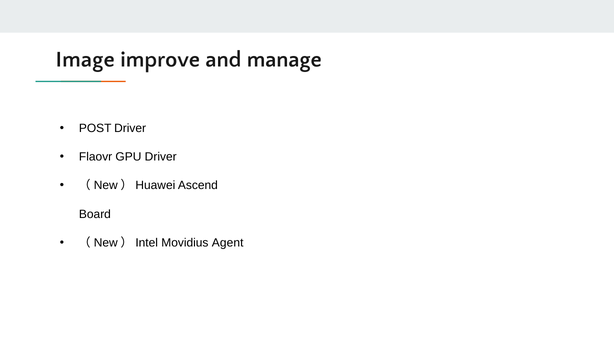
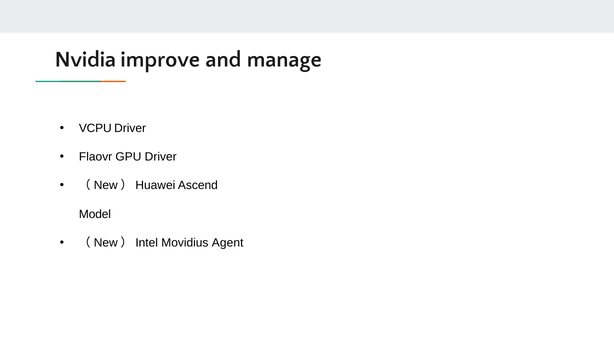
Image: Image -> Nvidia
POST: POST -> VCPU
Board: Board -> Model
